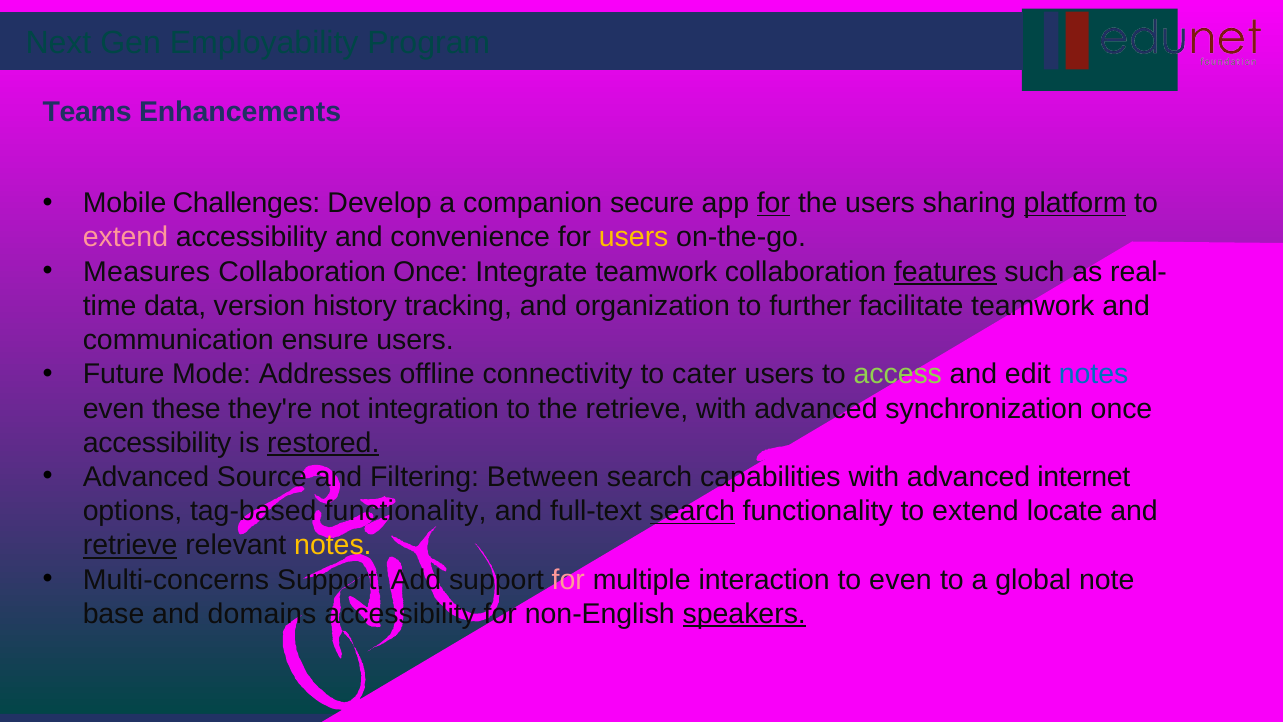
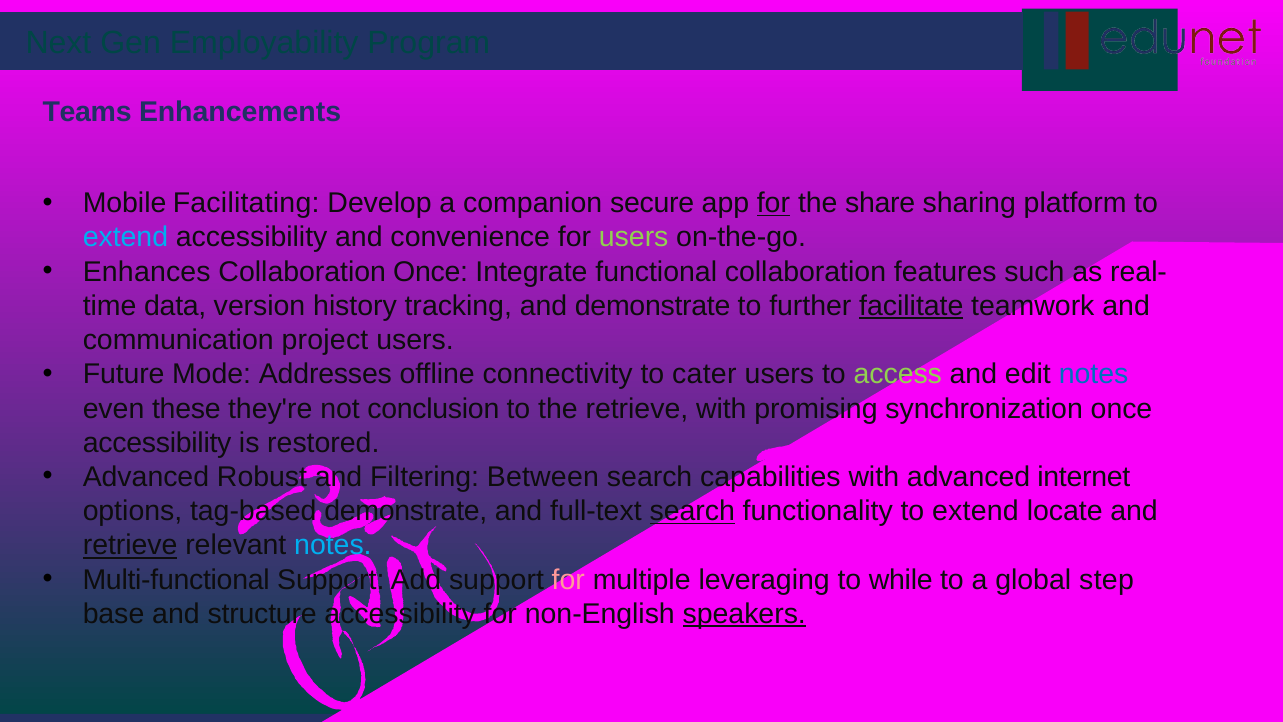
Challenges: Challenges -> Facilitating
the users: users -> share
platform underline: present -> none
extend at (125, 237) colour: pink -> light blue
users at (634, 237) colour: yellow -> light green
Measures: Measures -> Enhances
Integrate teamwork: teamwork -> functional
features underline: present -> none
and organization: organization -> demonstrate
facilitate underline: none -> present
ensure: ensure -> project
integration: integration -> conclusion
advanced at (816, 408): advanced -> promising
restored underline: present -> none
Source: Source -> Robust
tag-based functionality: functionality -> demonstrate
notes at (333, 545) colour: yellow -> light blue
Multi-concerns: Multi-concerns -> Multi-functional
interaction: interaction -> leveraging
to even: even -> while
note: note -> step
domains: domains -> structure
